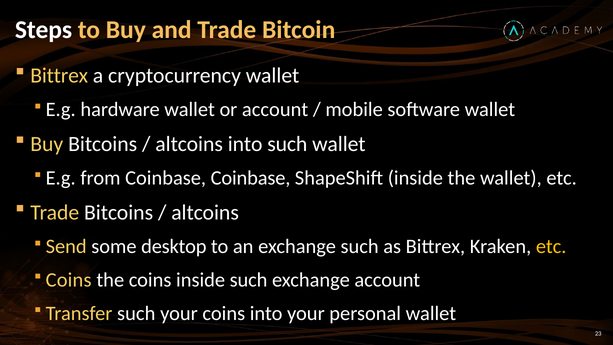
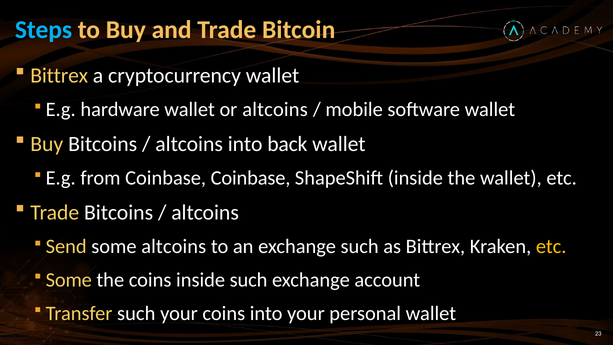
Steps colour: white -> light blue
or account: account -> altcoins
into such: such -> back
some desktop: desktop -> altcoins
Coins at (69, 280): Coins -> Some
